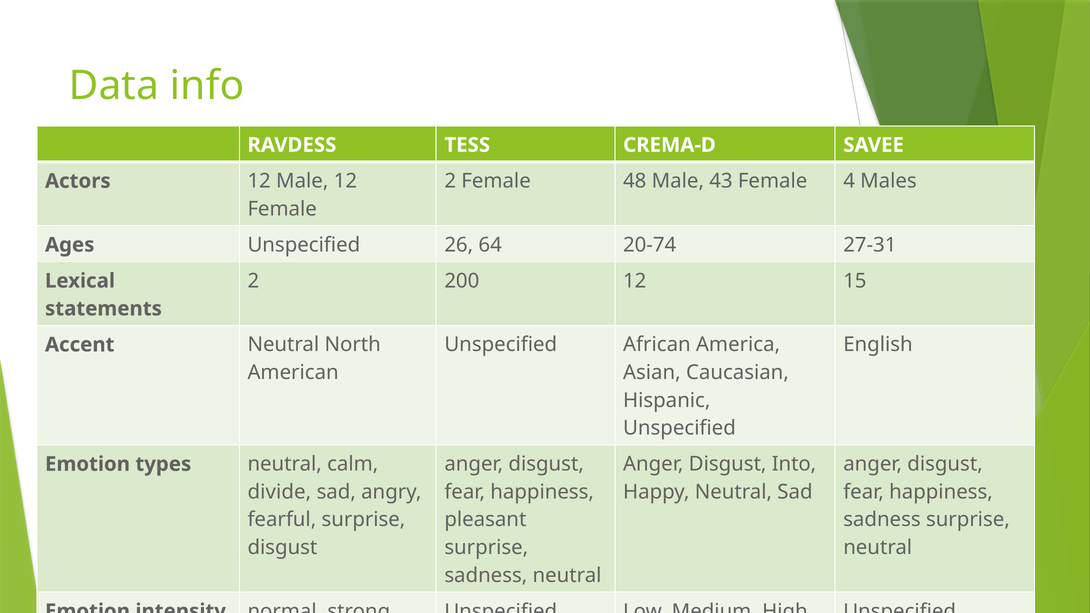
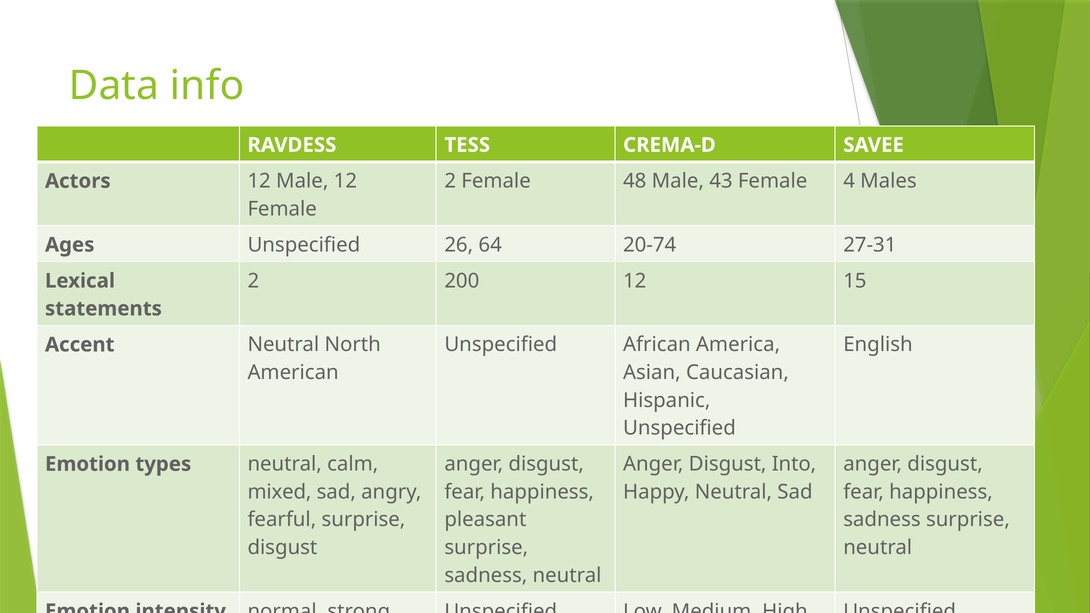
divide: divide -> mixed
